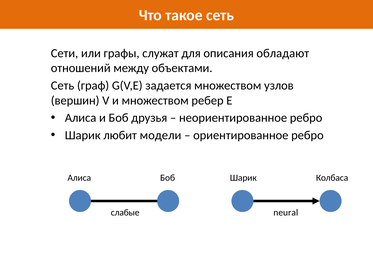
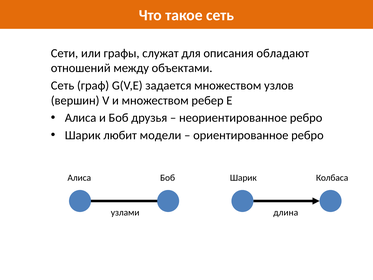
слабые: слабые -> узлами
neural: neural -> длина
